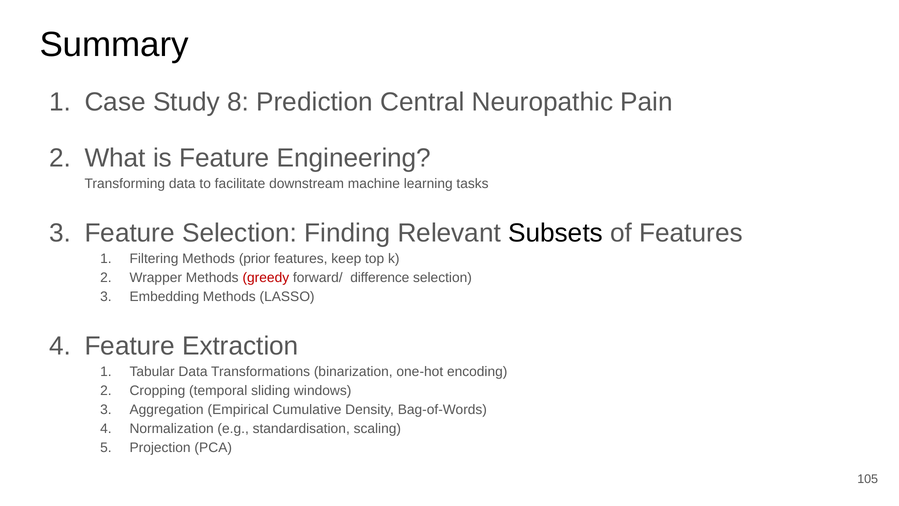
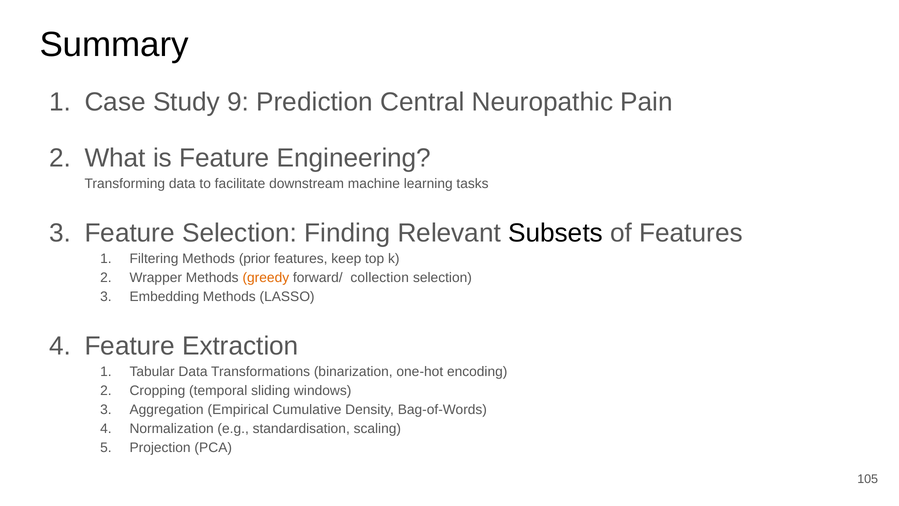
8: 8 -> 9
greedy colour: red -> orange
difference: difference -> collection
